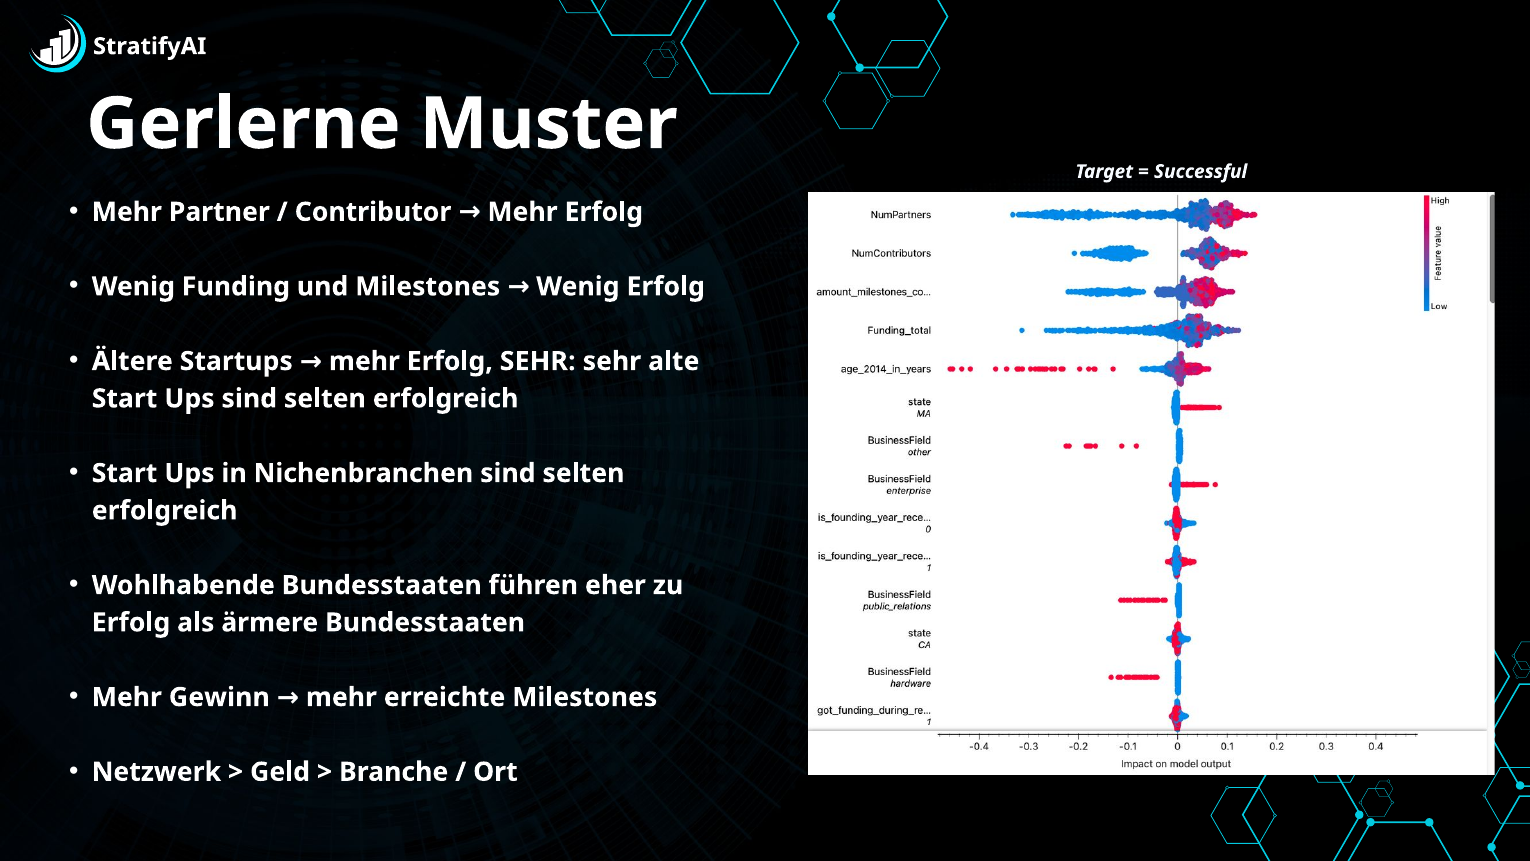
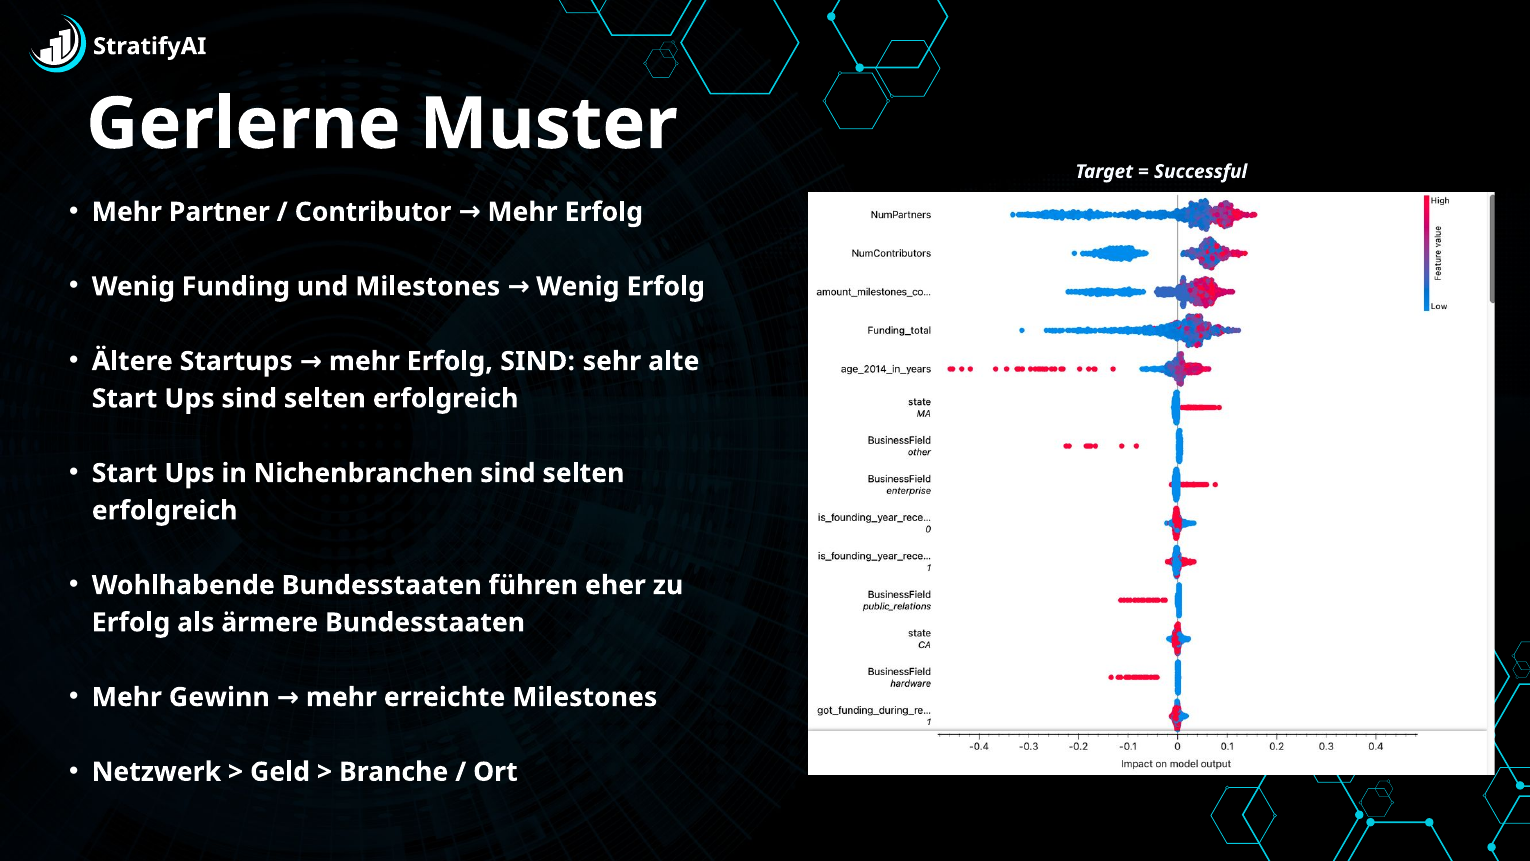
Erfolg SEHR: SEHR -> SIND
